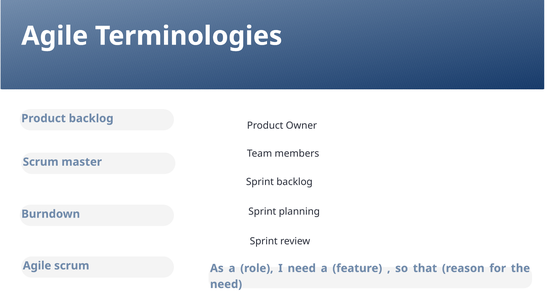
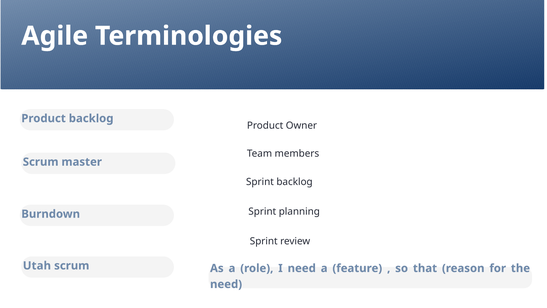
Agile at (37, 265): Agile -> Utah
